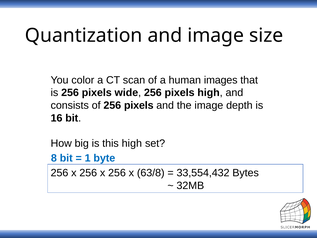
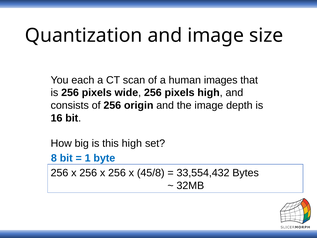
color: color -> each
of 256 pixels: pixels -> origin
63/8: 63/8 -> 45/8
